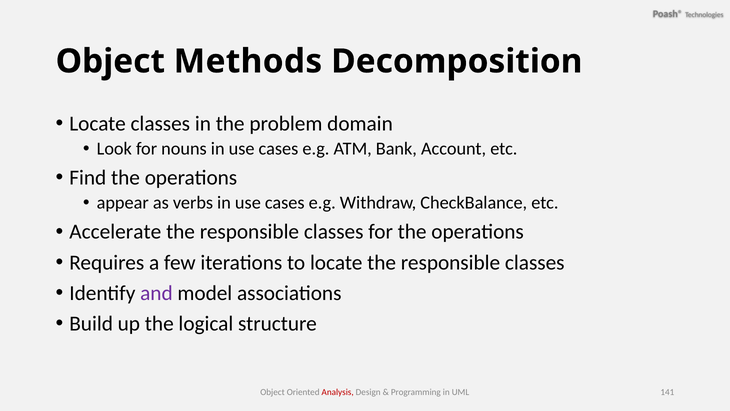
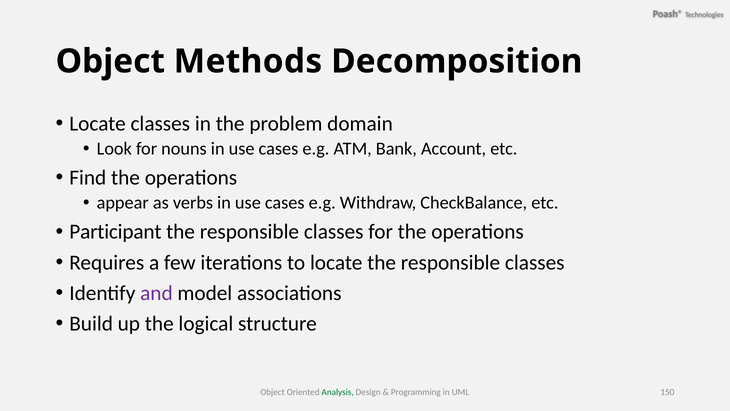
Accelerate: Accelerate -> Participant
Analysis colour: red -> green
141: 141 -> 150
